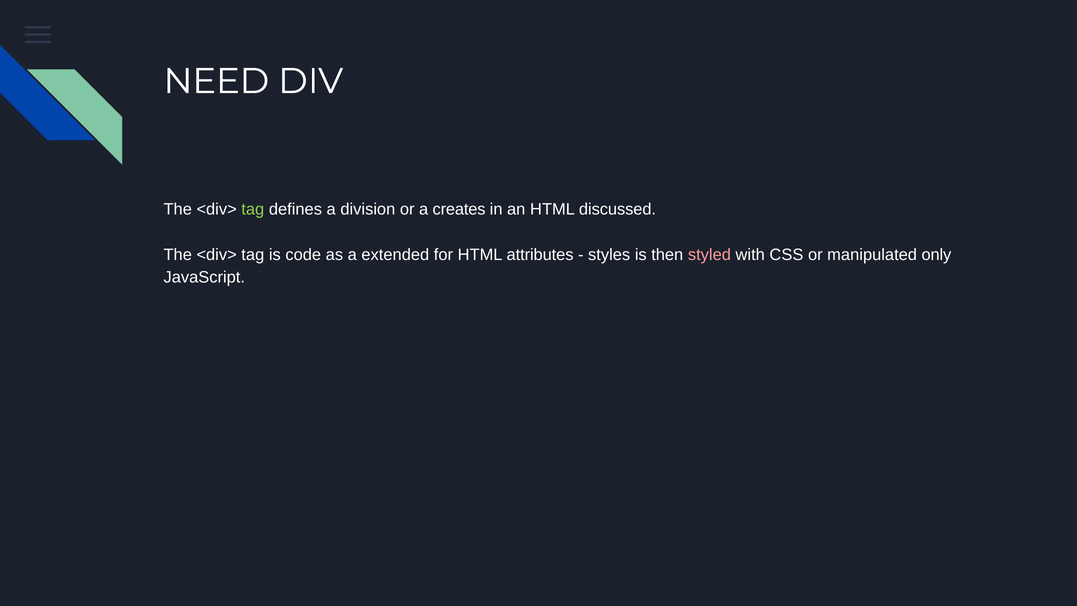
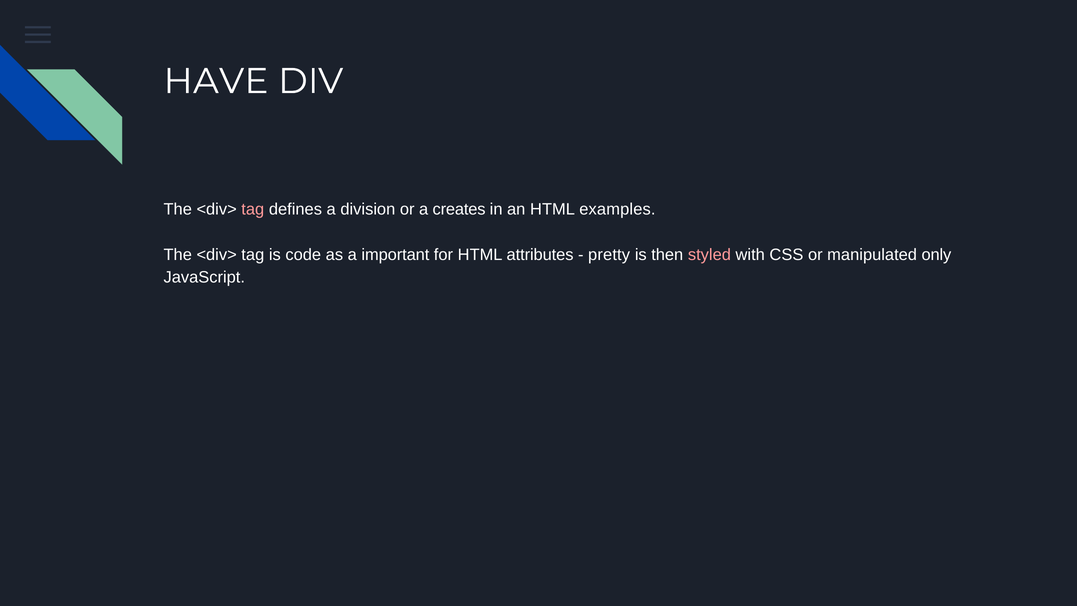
NEED: NEED -> HAVE
tag at (253, 209) colour: light green -> pink
discussed: discussed -> examples
extended: extended -> important
styles: styles -> pretty
